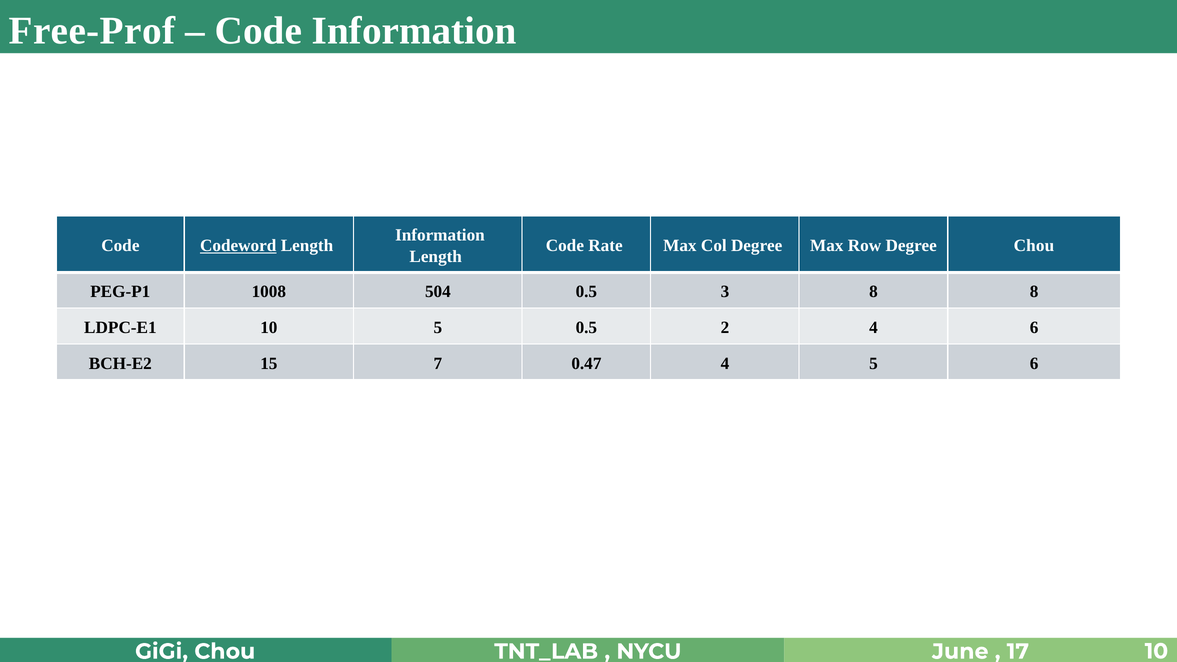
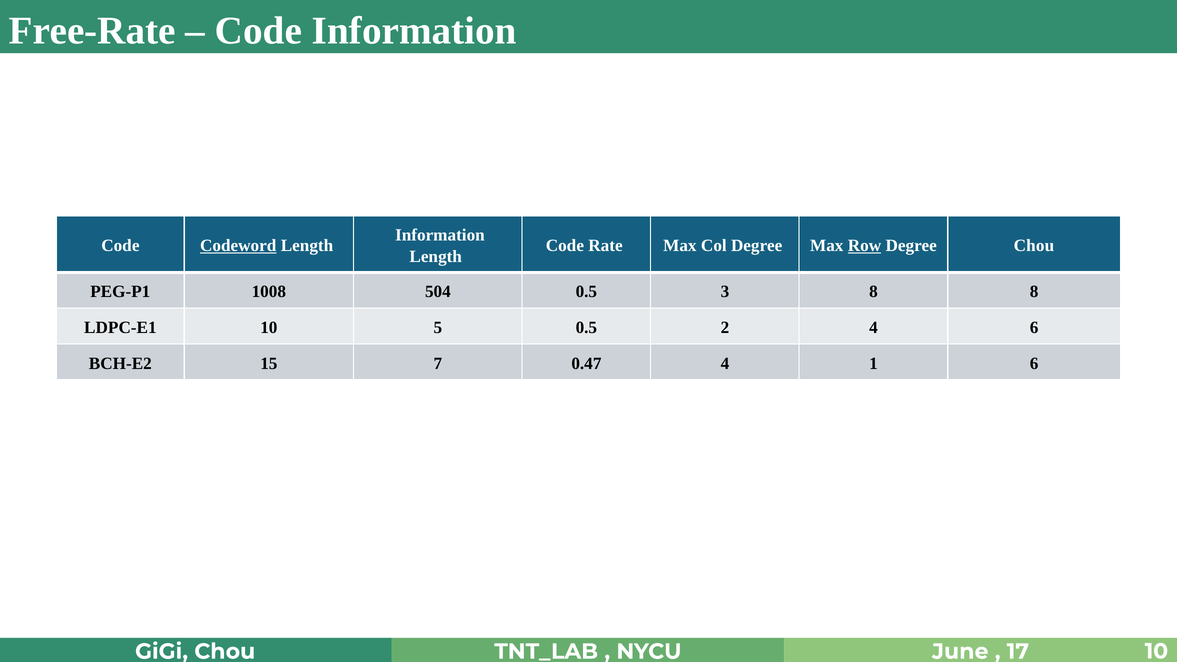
Free-Prof: Free-Prof -> Free-Rate
Row underline: none -> present
4 5: 5 -> 1
